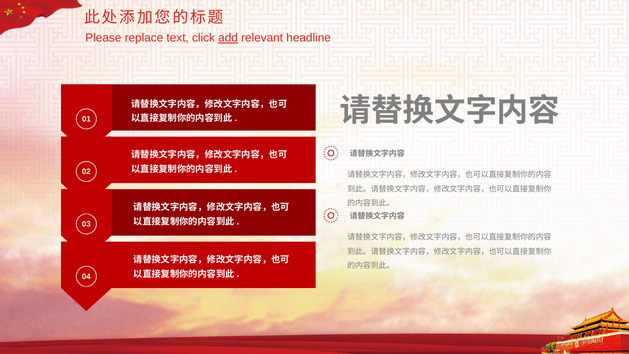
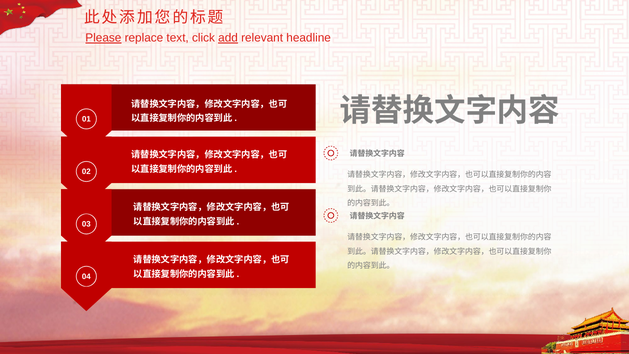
Please underline: none -> present
